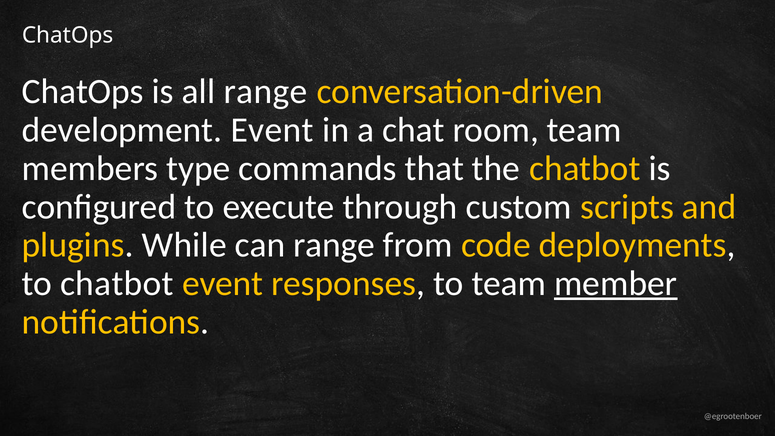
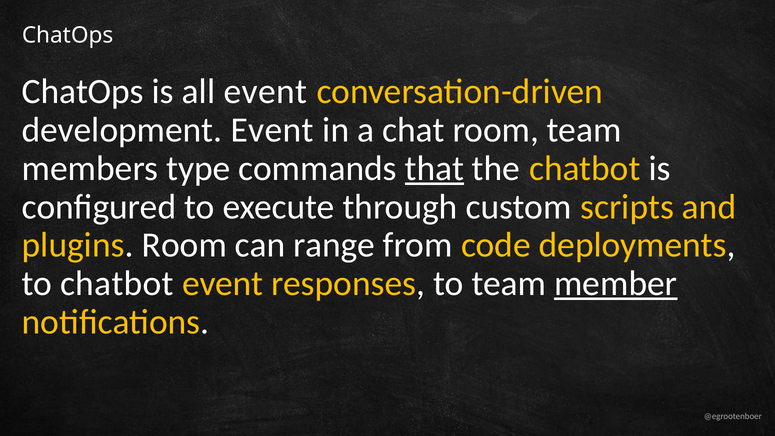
all range: range -> event
that underline: none -> present
plugins While: While -> Room
